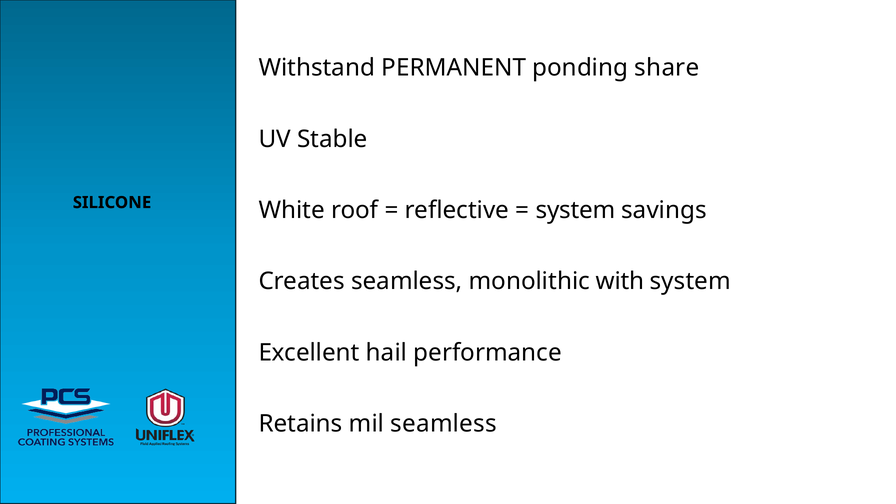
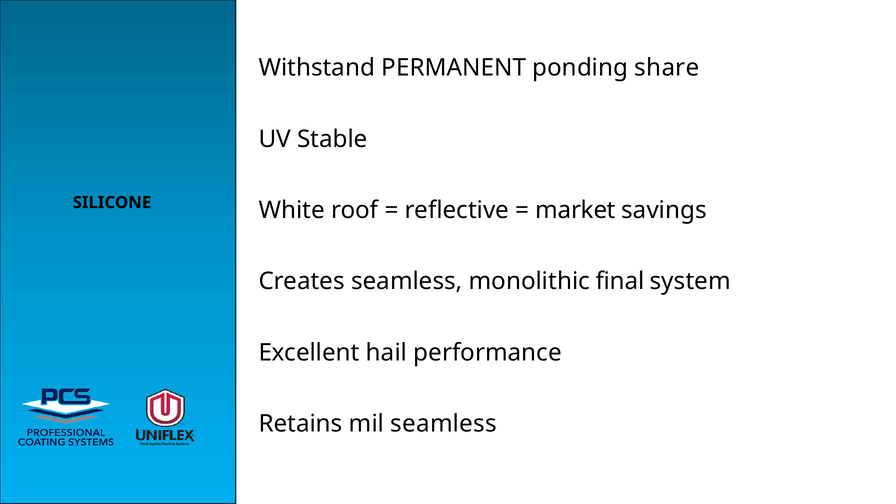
system at (575, 210): system -> market
with: with -> final
